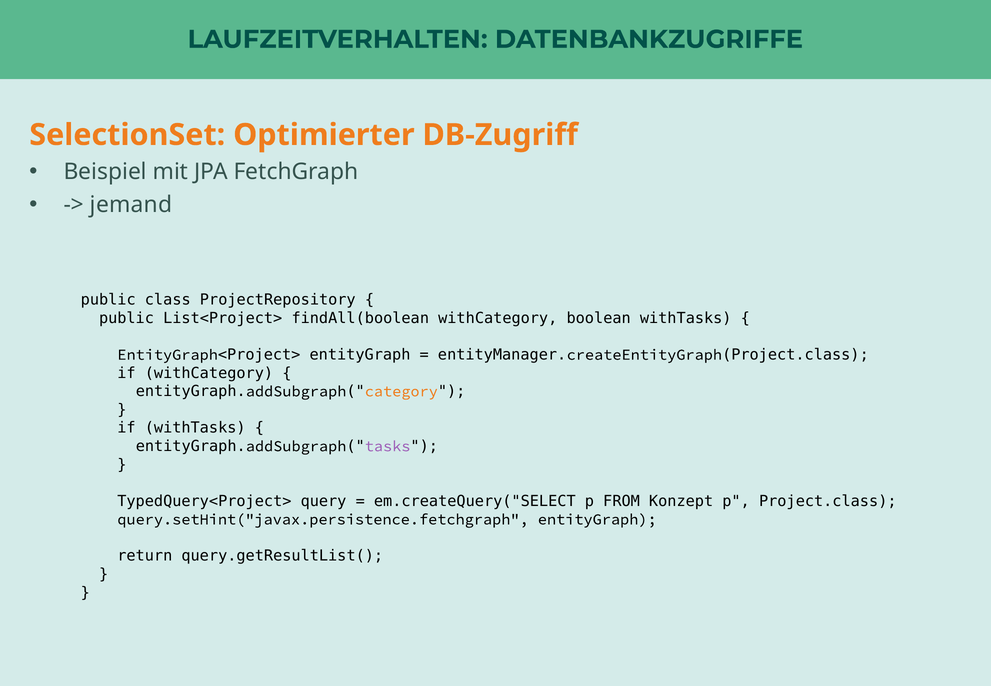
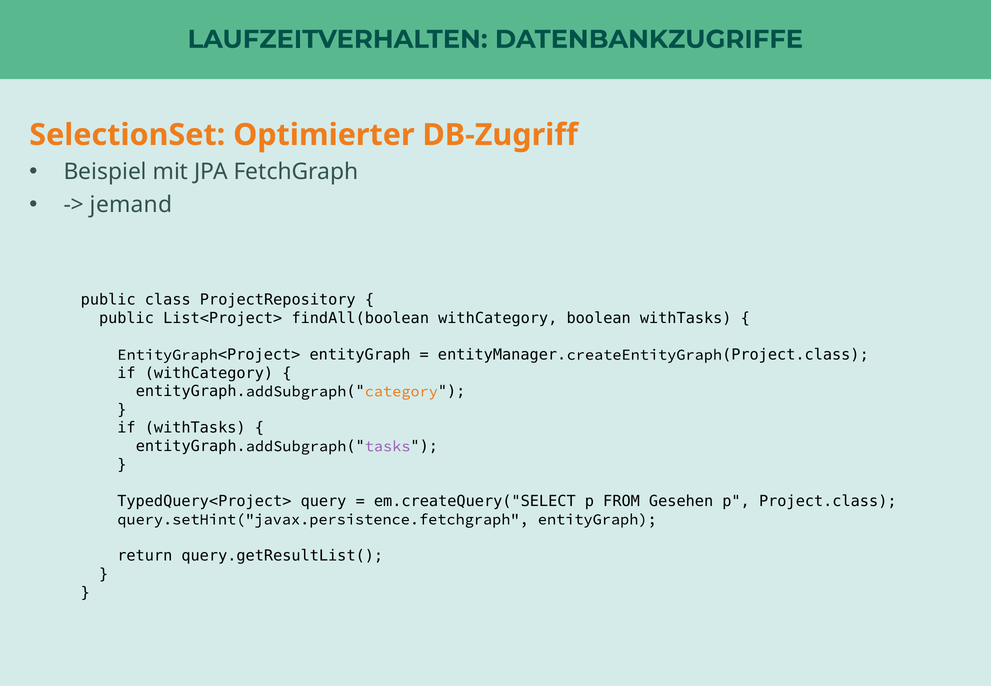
Konzept: Konzept -> Gesehen
